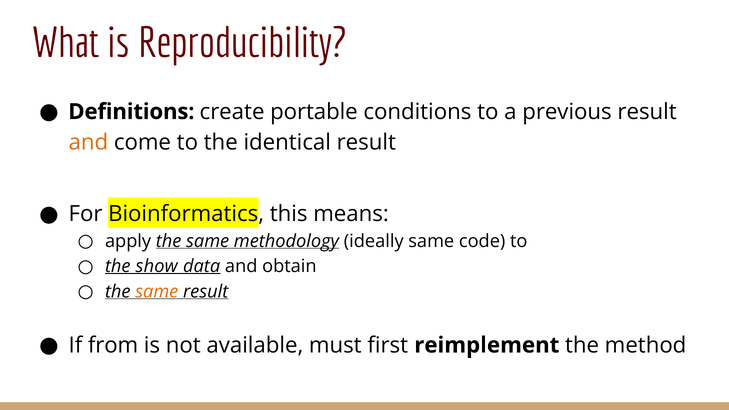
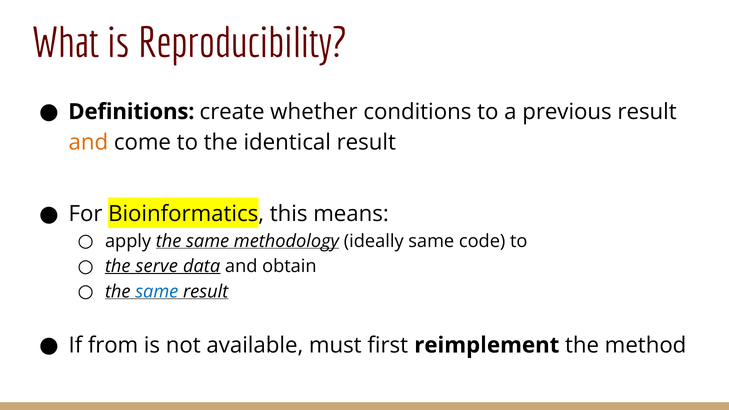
portable: portable -> whether
show: show -> serve
same at (157, 292) colour: orange -> blue
